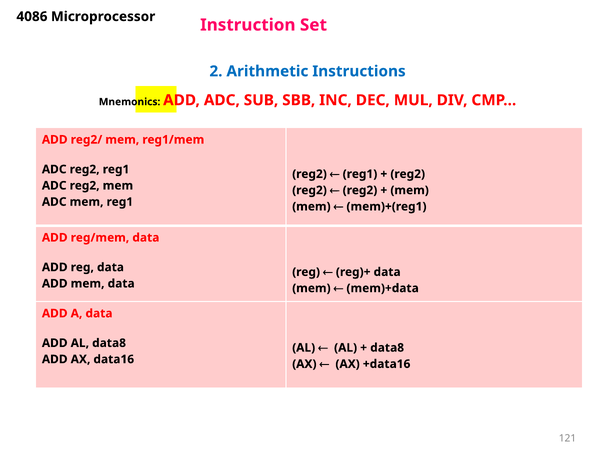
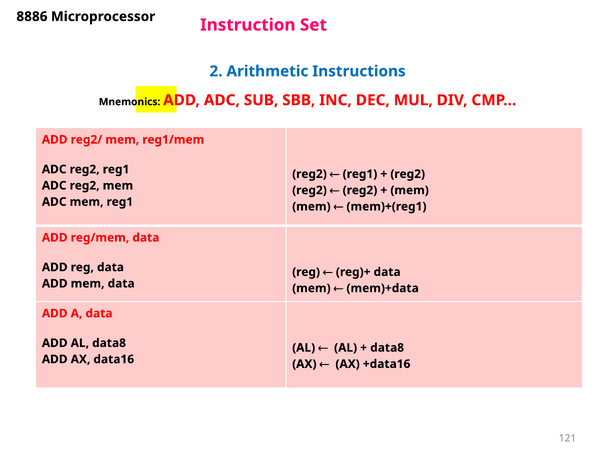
4086: 4086 -> 8886
